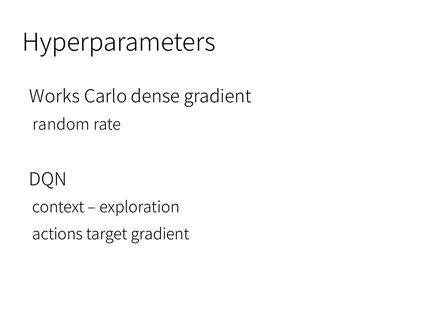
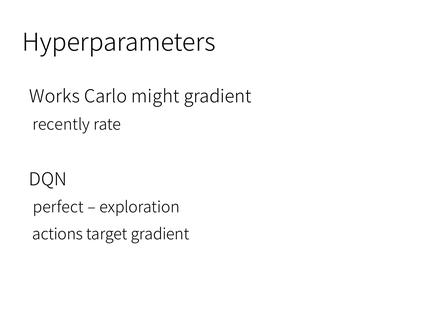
dense: dense -> might
random: random -> recently
context: context -> perfect
